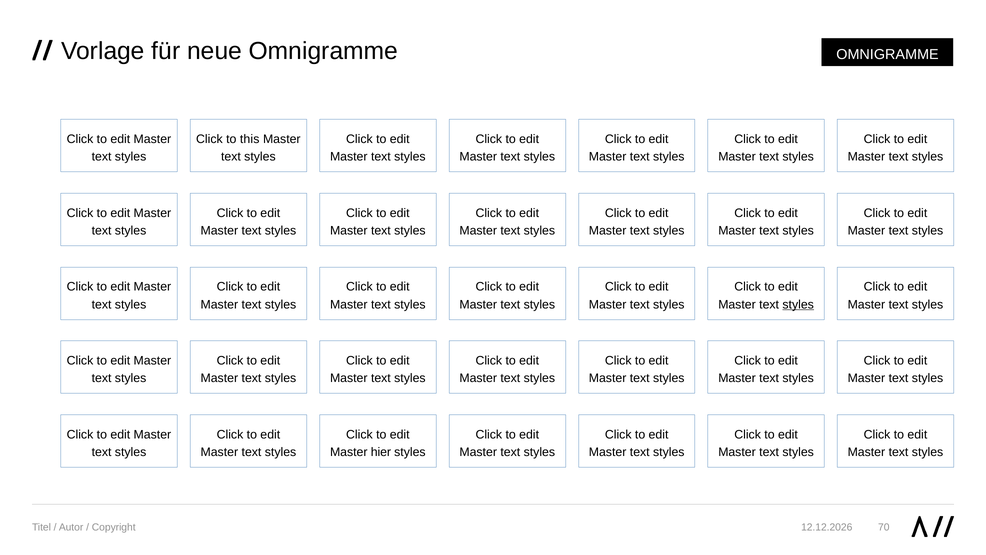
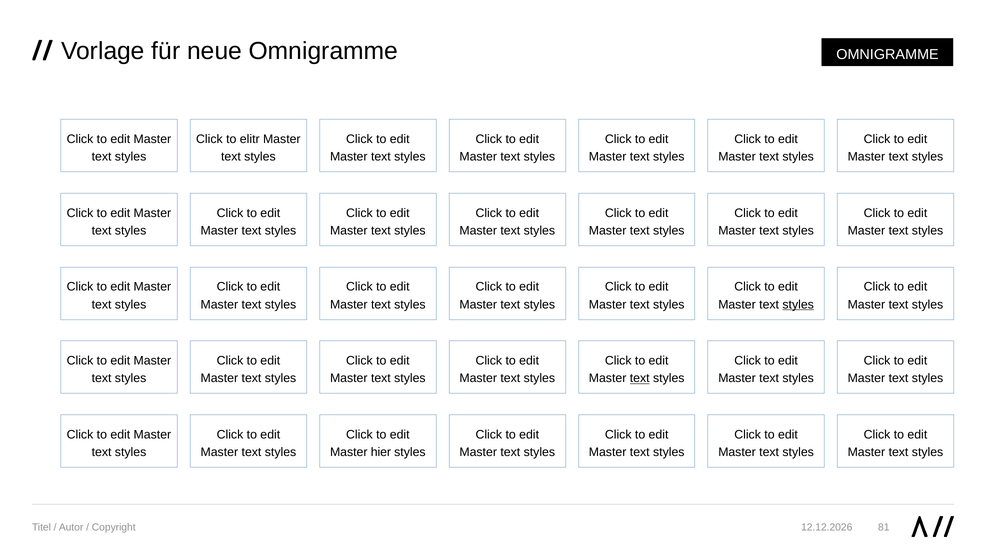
this: this -> elitr
text at (640, 378) underline: none -> present
70: 70 -> 81
